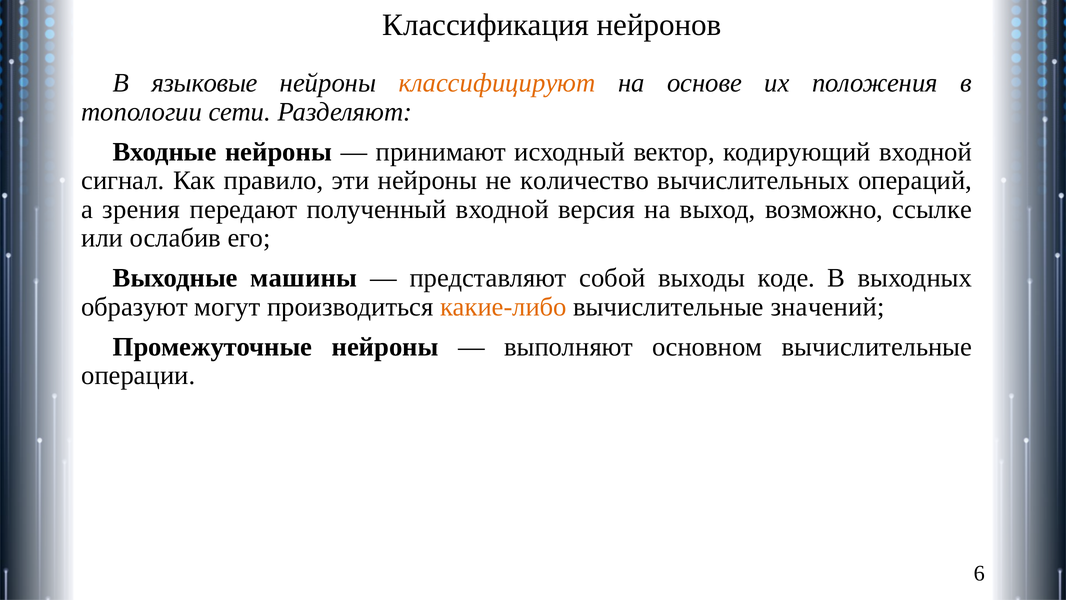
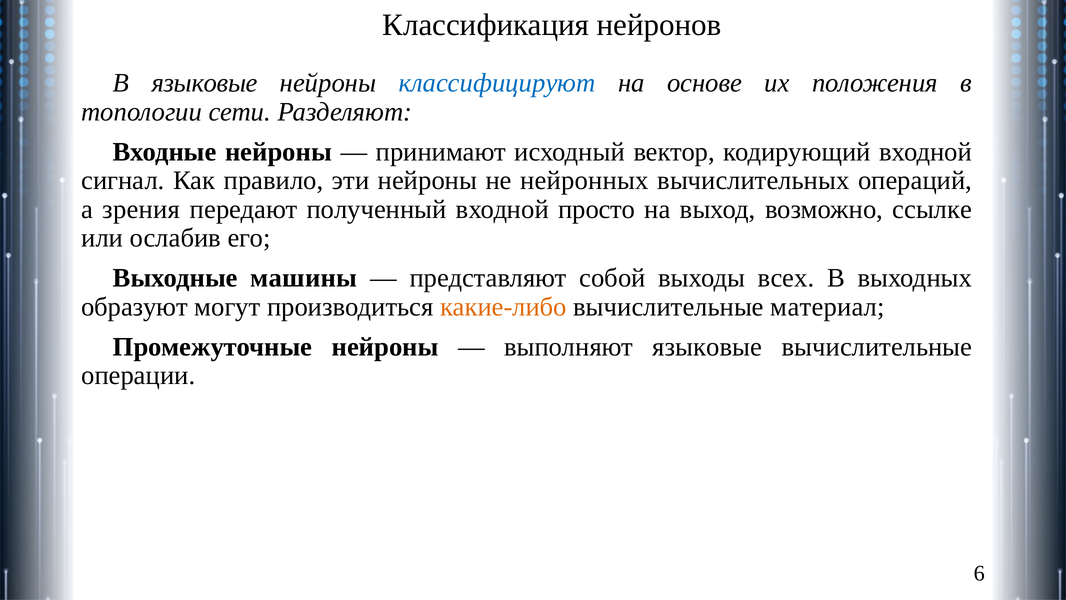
классифицируют colour: orange -> blue
количество: количество -> нейронных
версия: версия -> просто
коде: коде -> всех
значений: значений -> материал
выполняют основном: основном -> языковые
